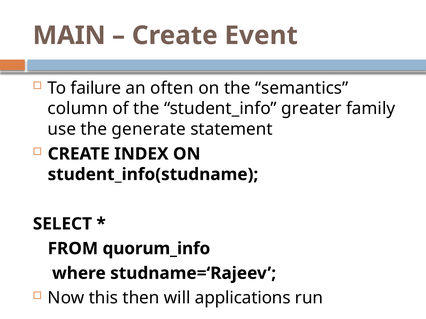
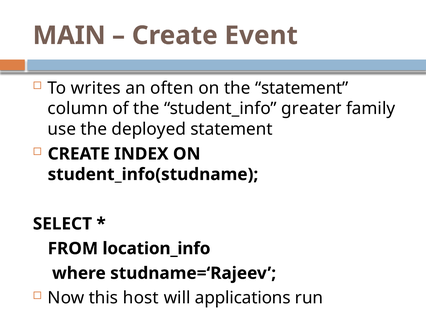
failure: failure -> writes
the semantics: semantics -> statement
generate: generate -> deployed
quorum_info: quorum_info -> location_info
then: then -> host
